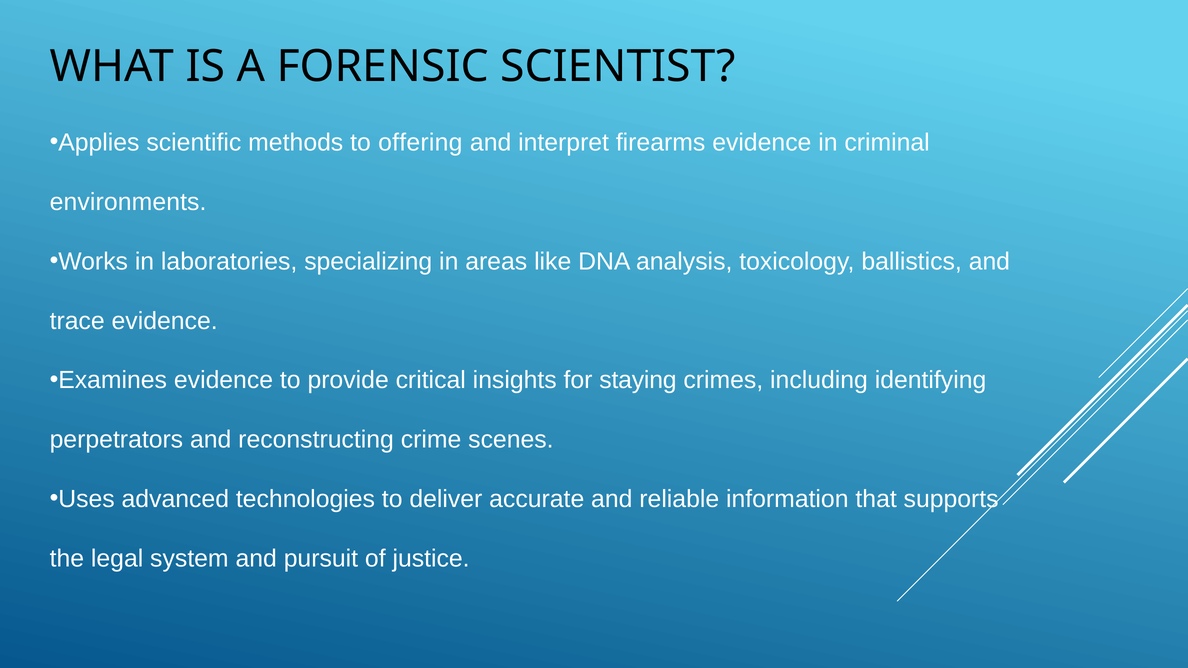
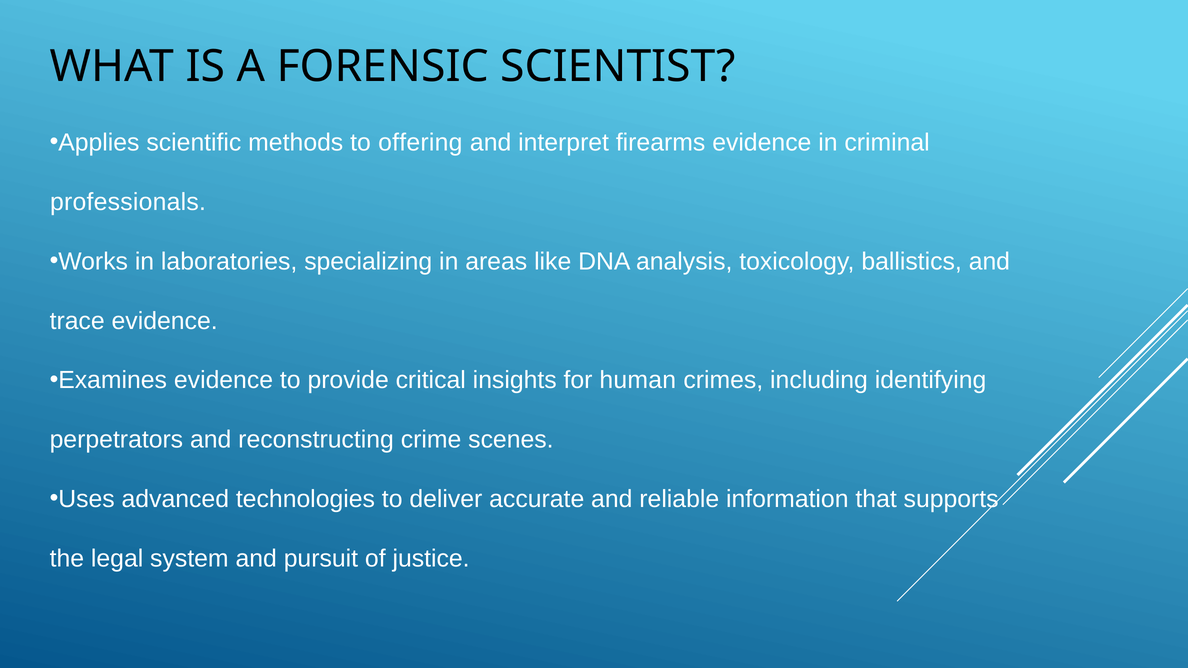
environments: environments -> professionals
staying: staying -> human
